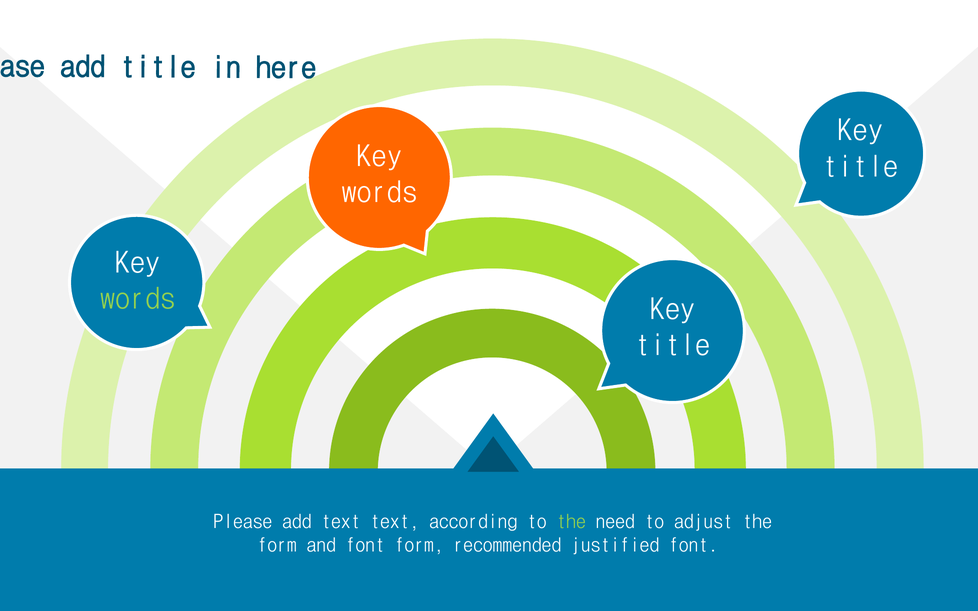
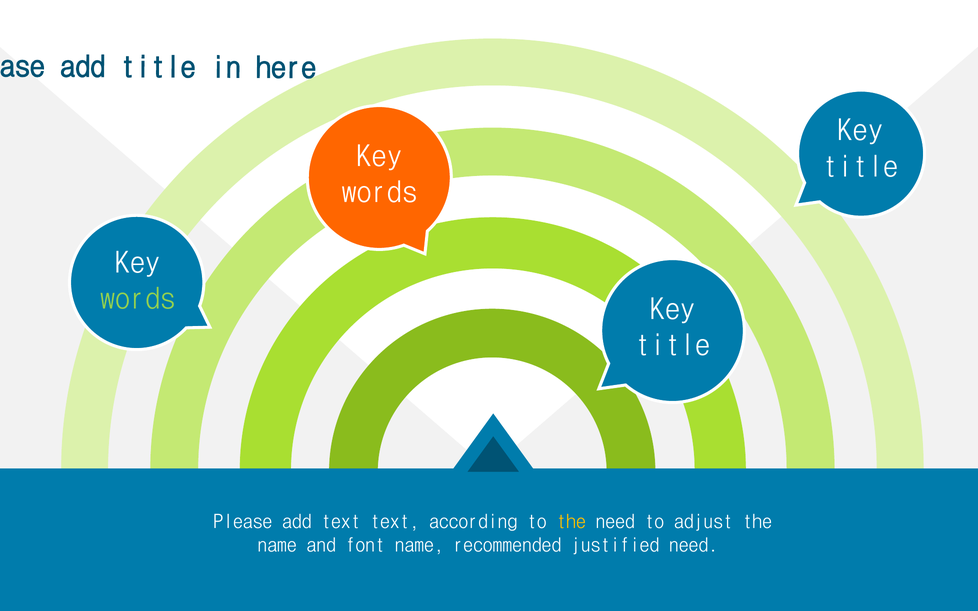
the at (571, 522) colour: light green -> yellow
form at (277, 546): form -> name
font form: form -> name
justified font: font -> need
